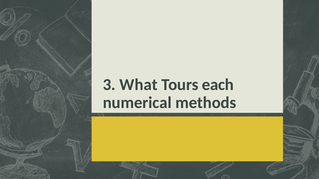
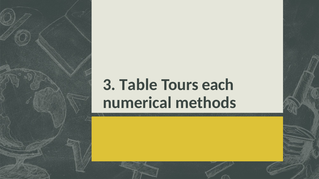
What: What -> Table
